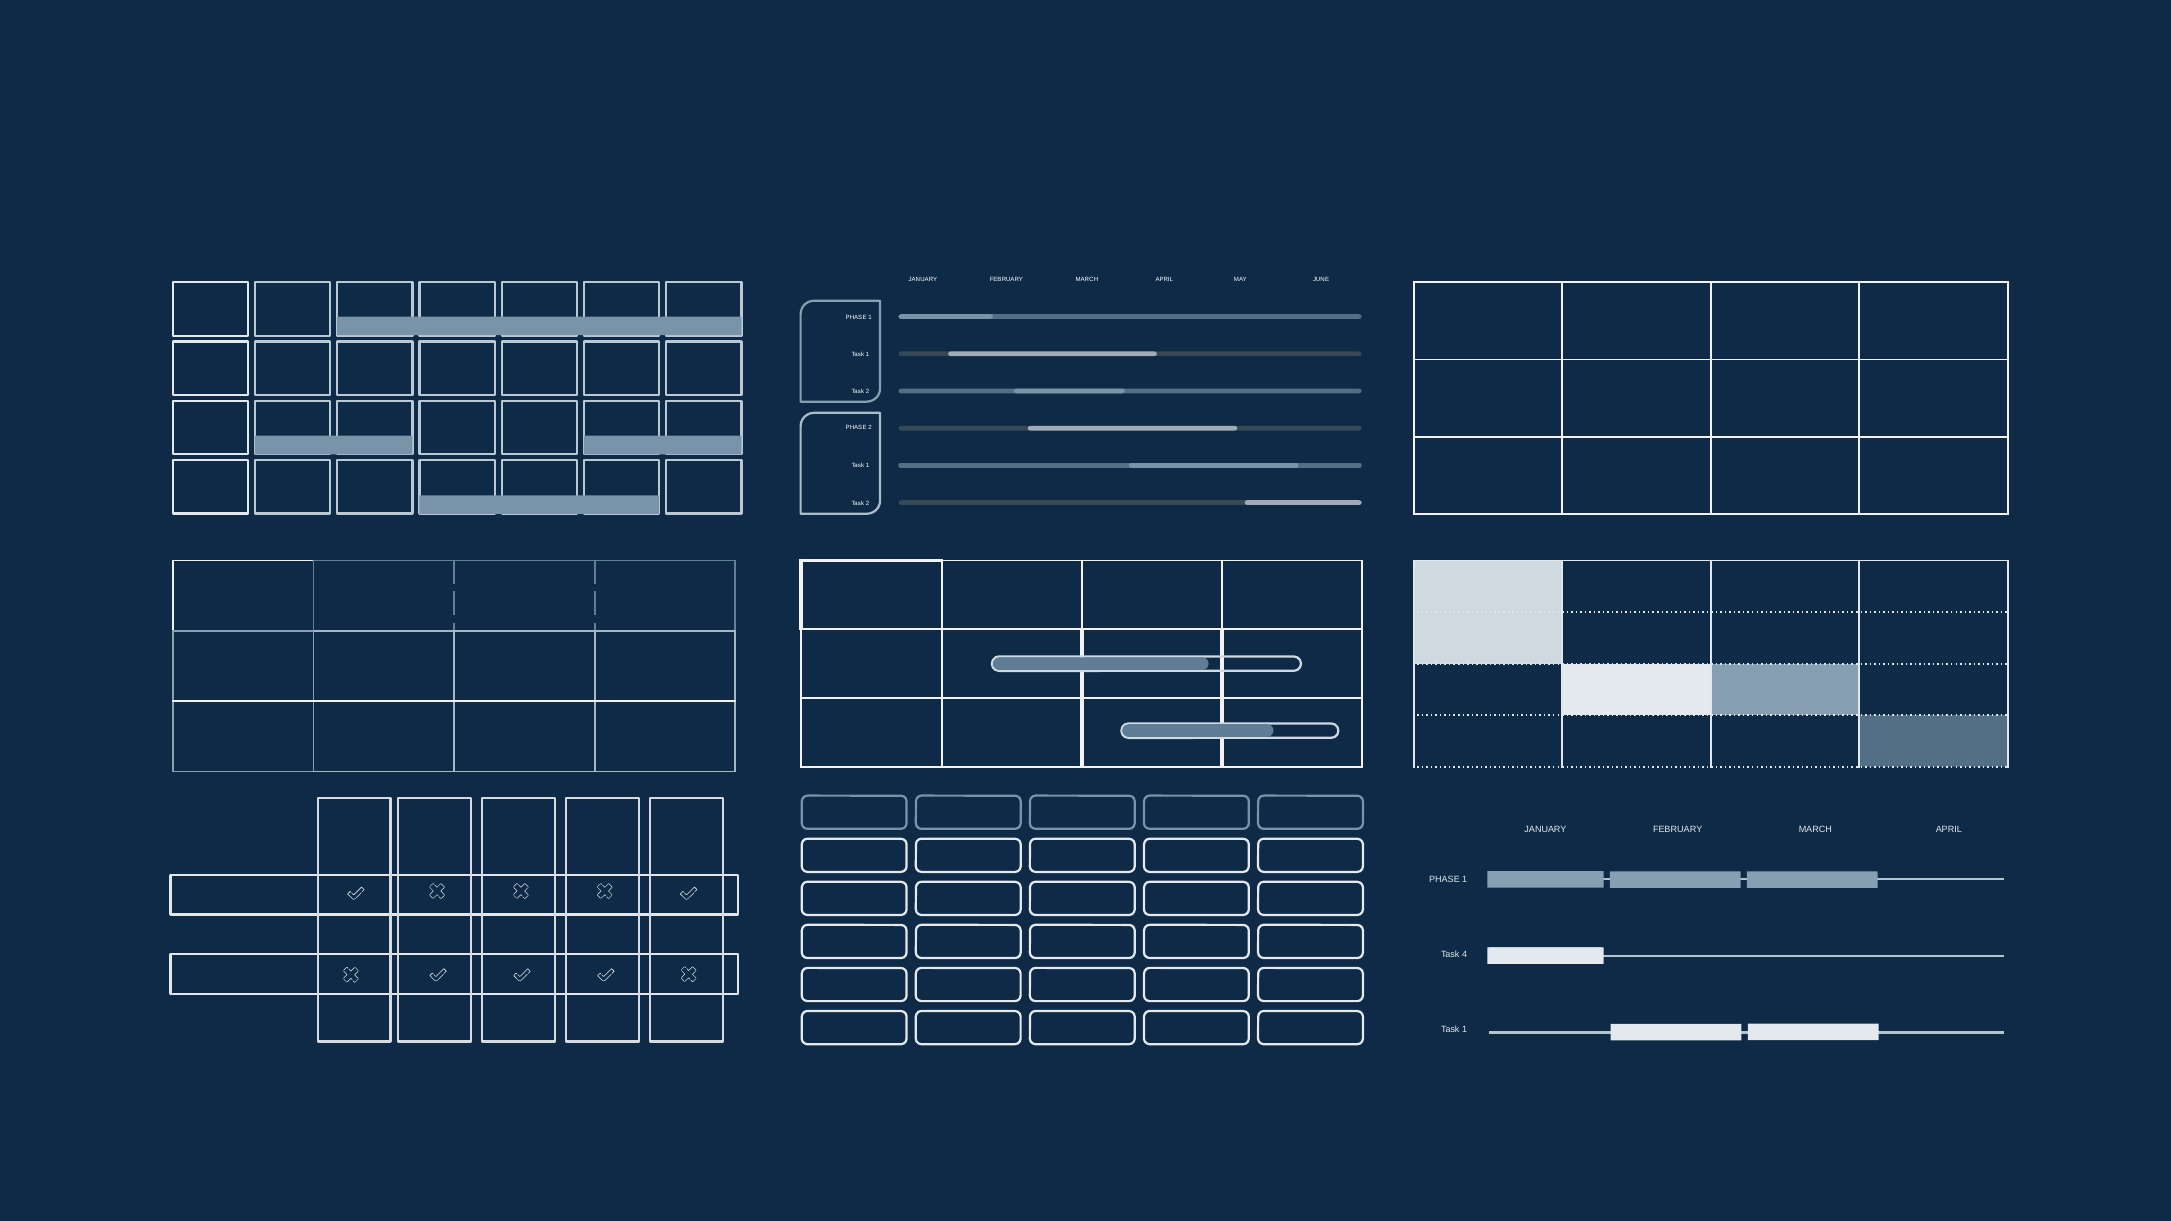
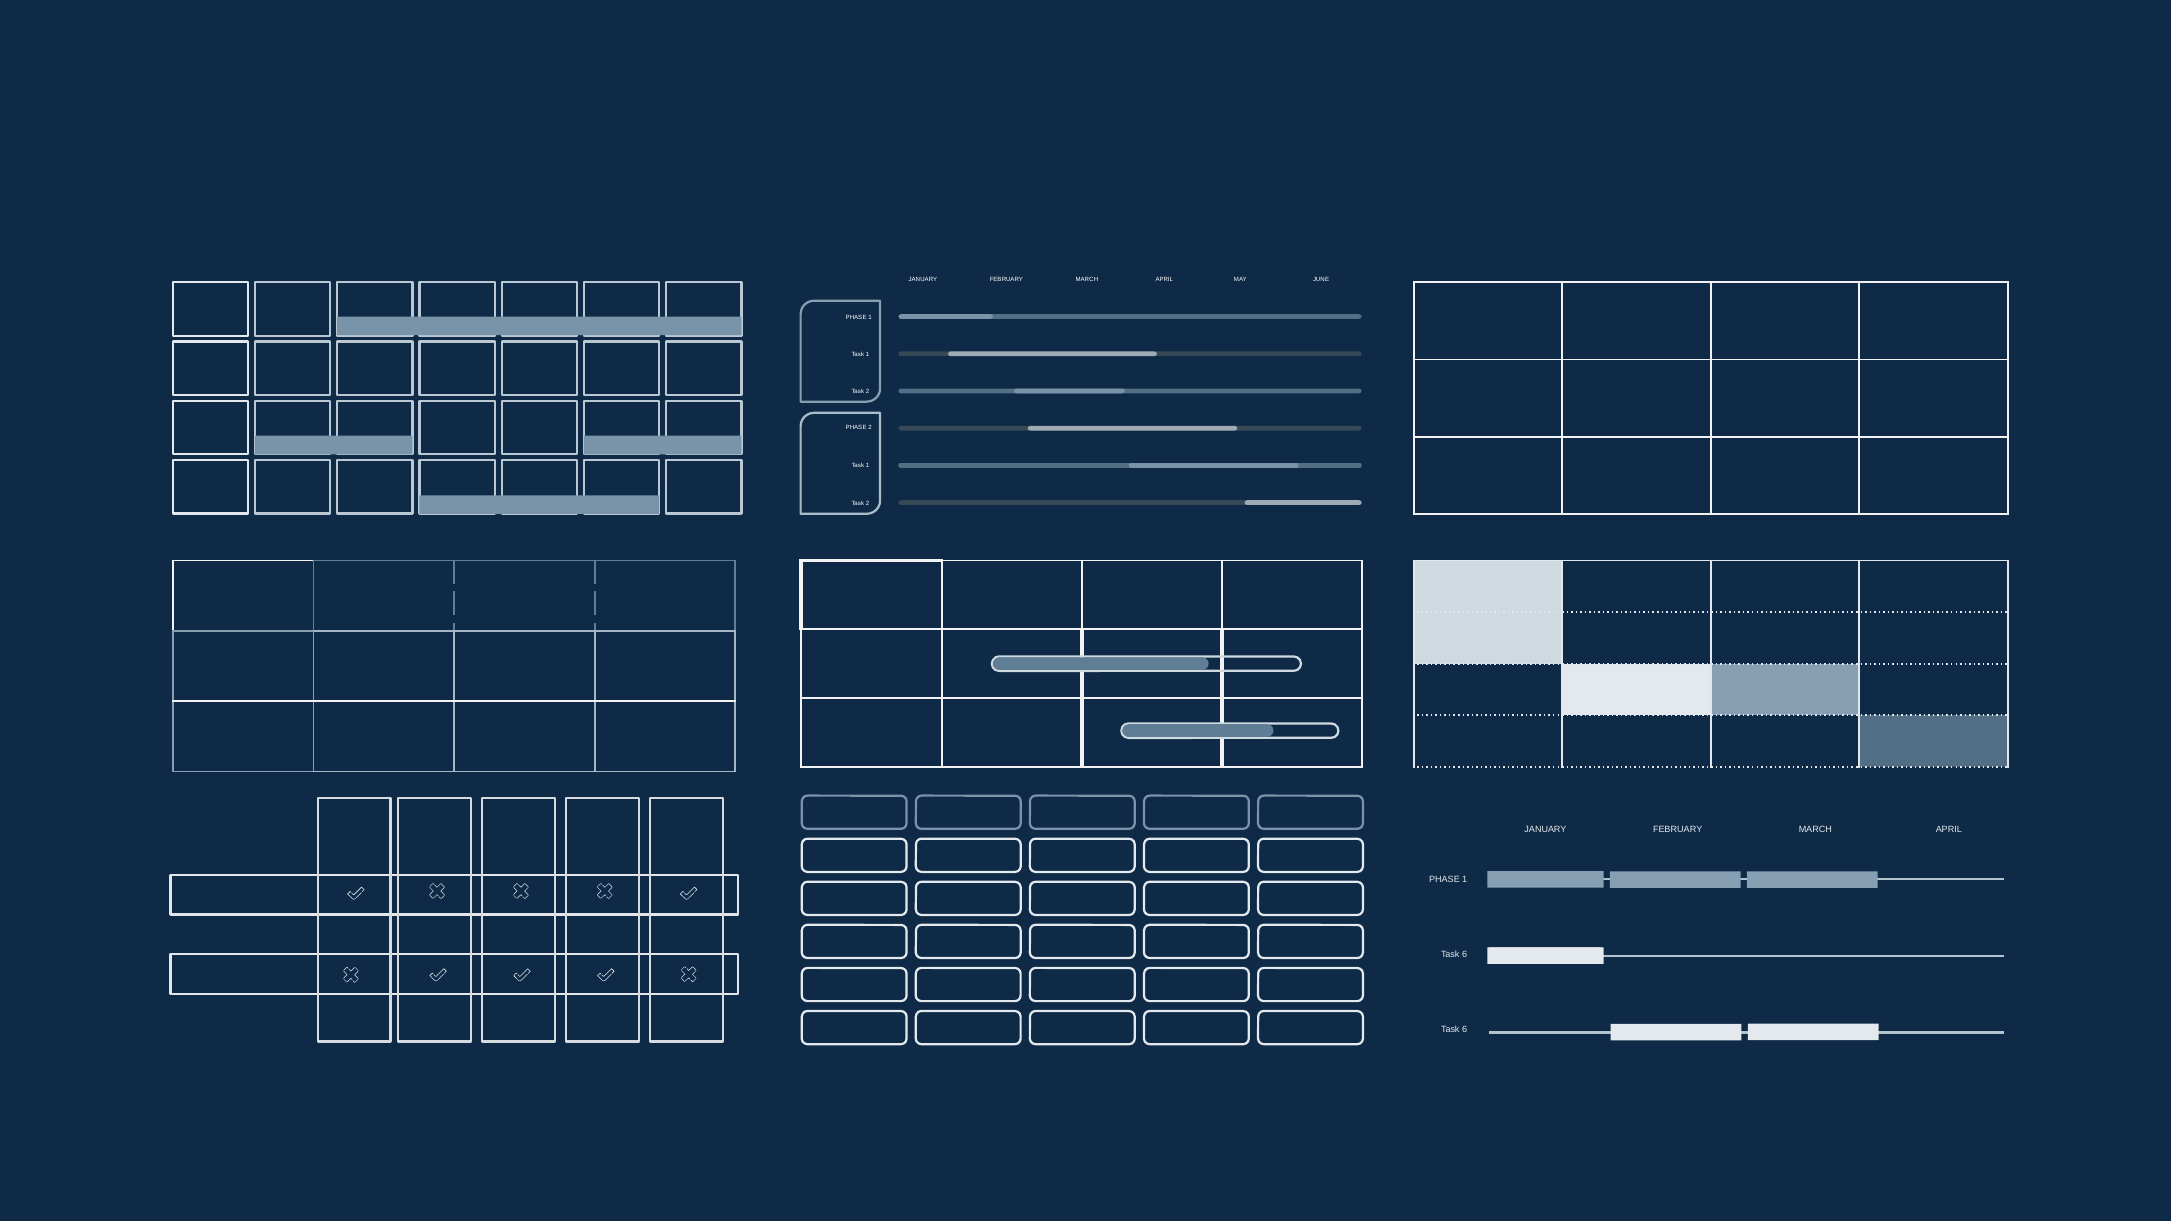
4 at (1465, 955): 4 -> 6
1 at (1465, 1030): 1 -> 6
